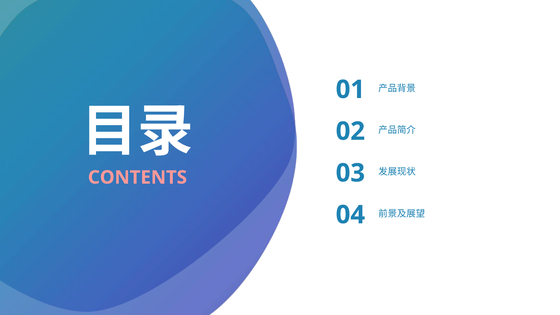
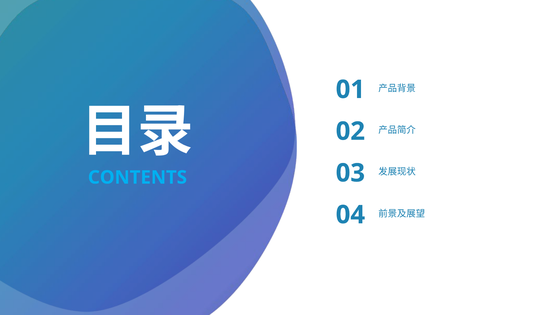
CONTENTS colour: pink -> light blue
